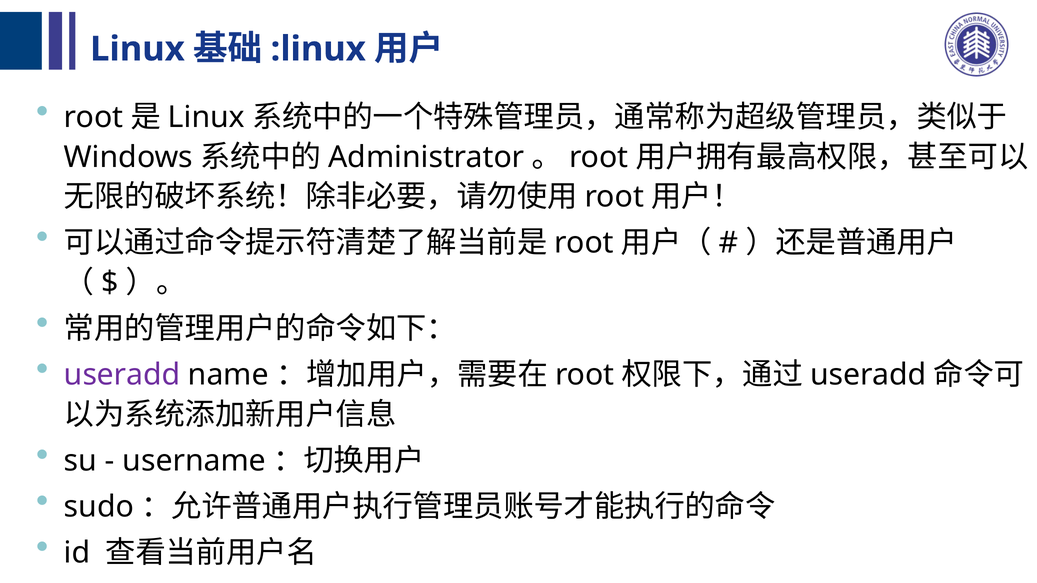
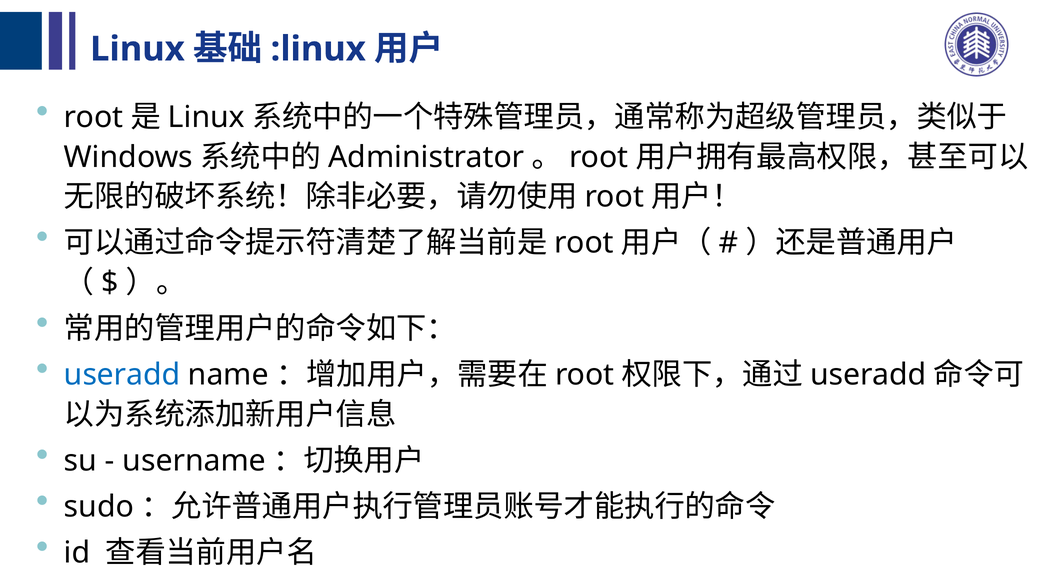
useradd at (122, 375) colour: purple -> blue
